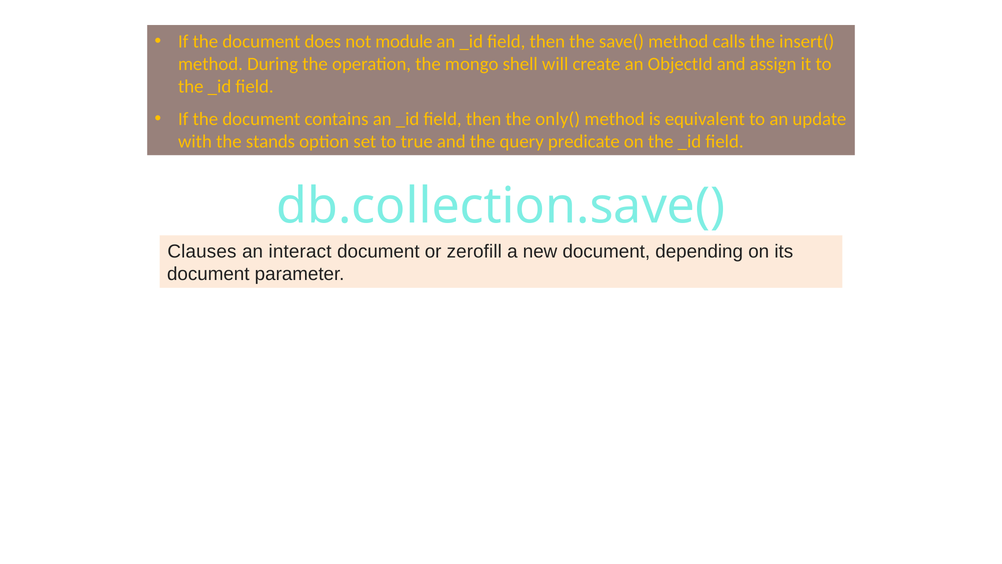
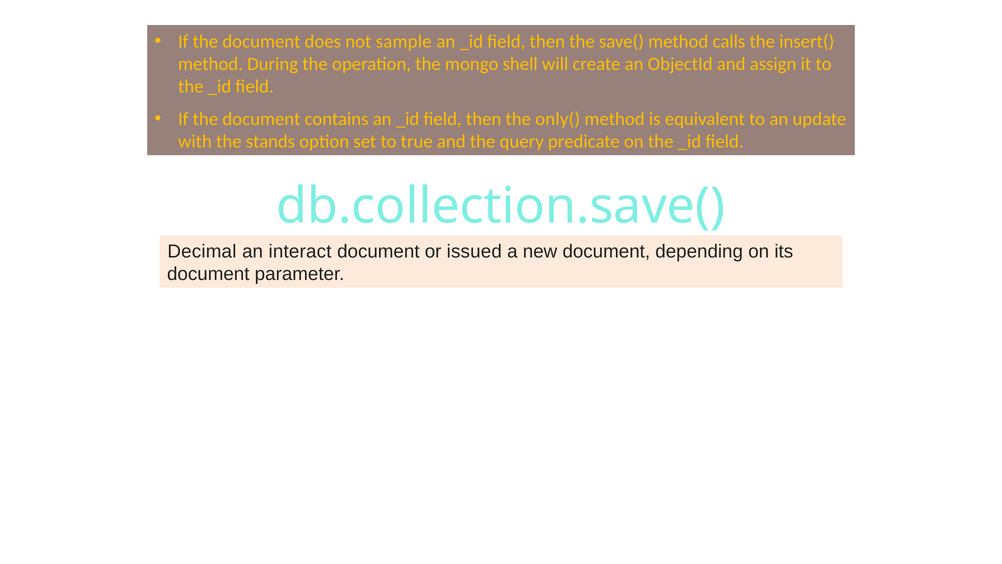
module: module -> sample
Clauses: Clauses -> Decimal
zerofill: zerofill -> issued
